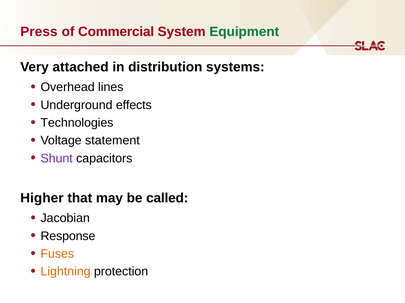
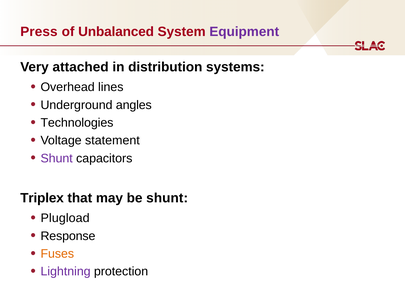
Commercial: Commercial -> Unbalanced
Equipment colour: green -> purple
effects: effects -> angles
Higher: Higher -> Triplex
be called: called -> shunt
Jacobian: Jacobian -> Plugload
Lightning colour: orange -> purple
